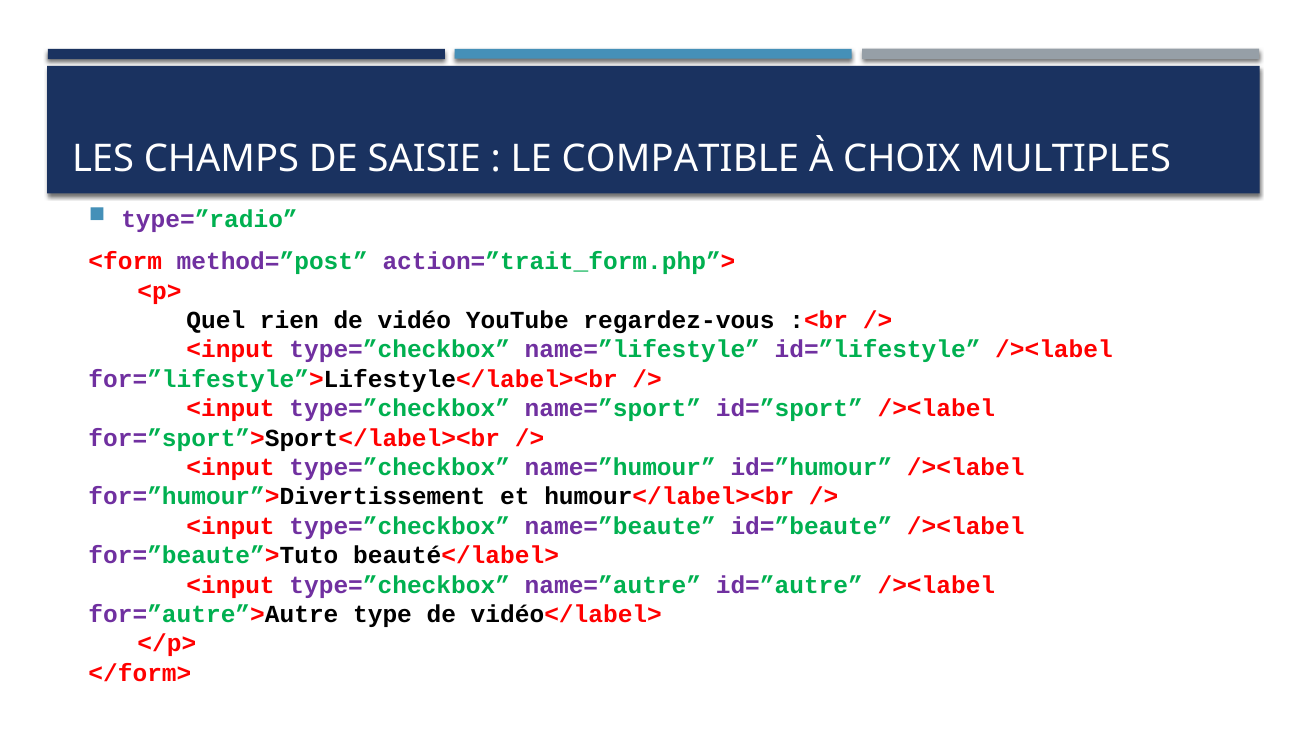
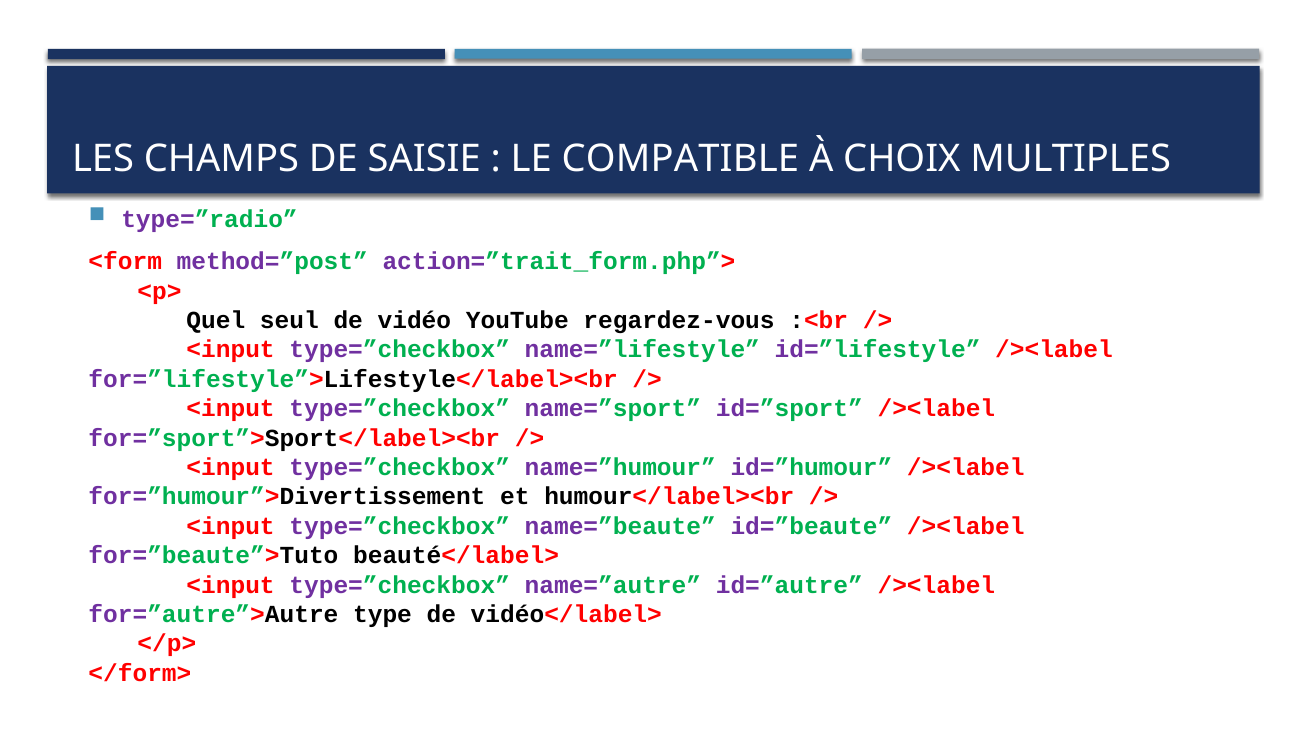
rien: rien -> seul
